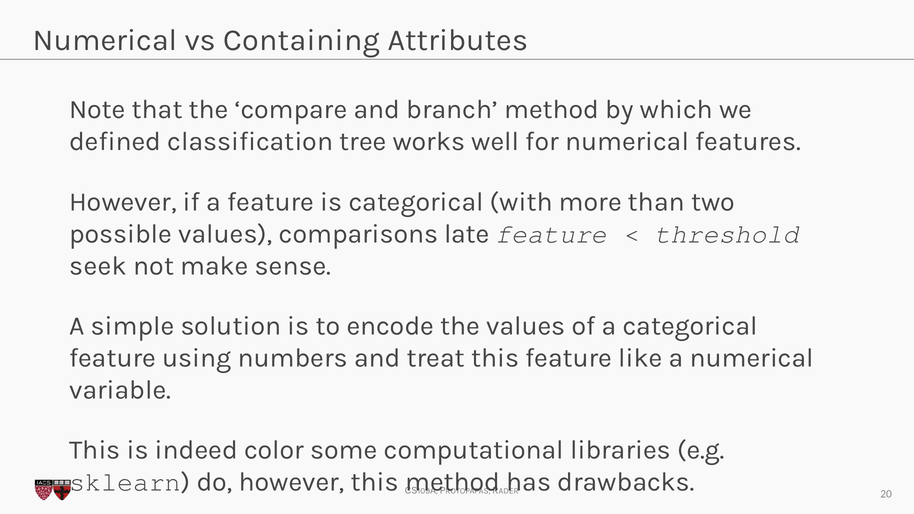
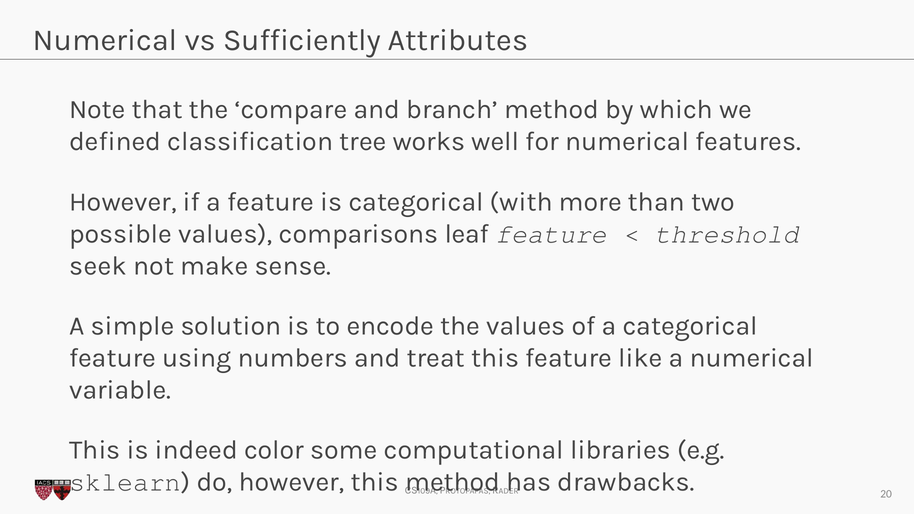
Containing: Containing -> Sufficiently
late: late -> leaf
